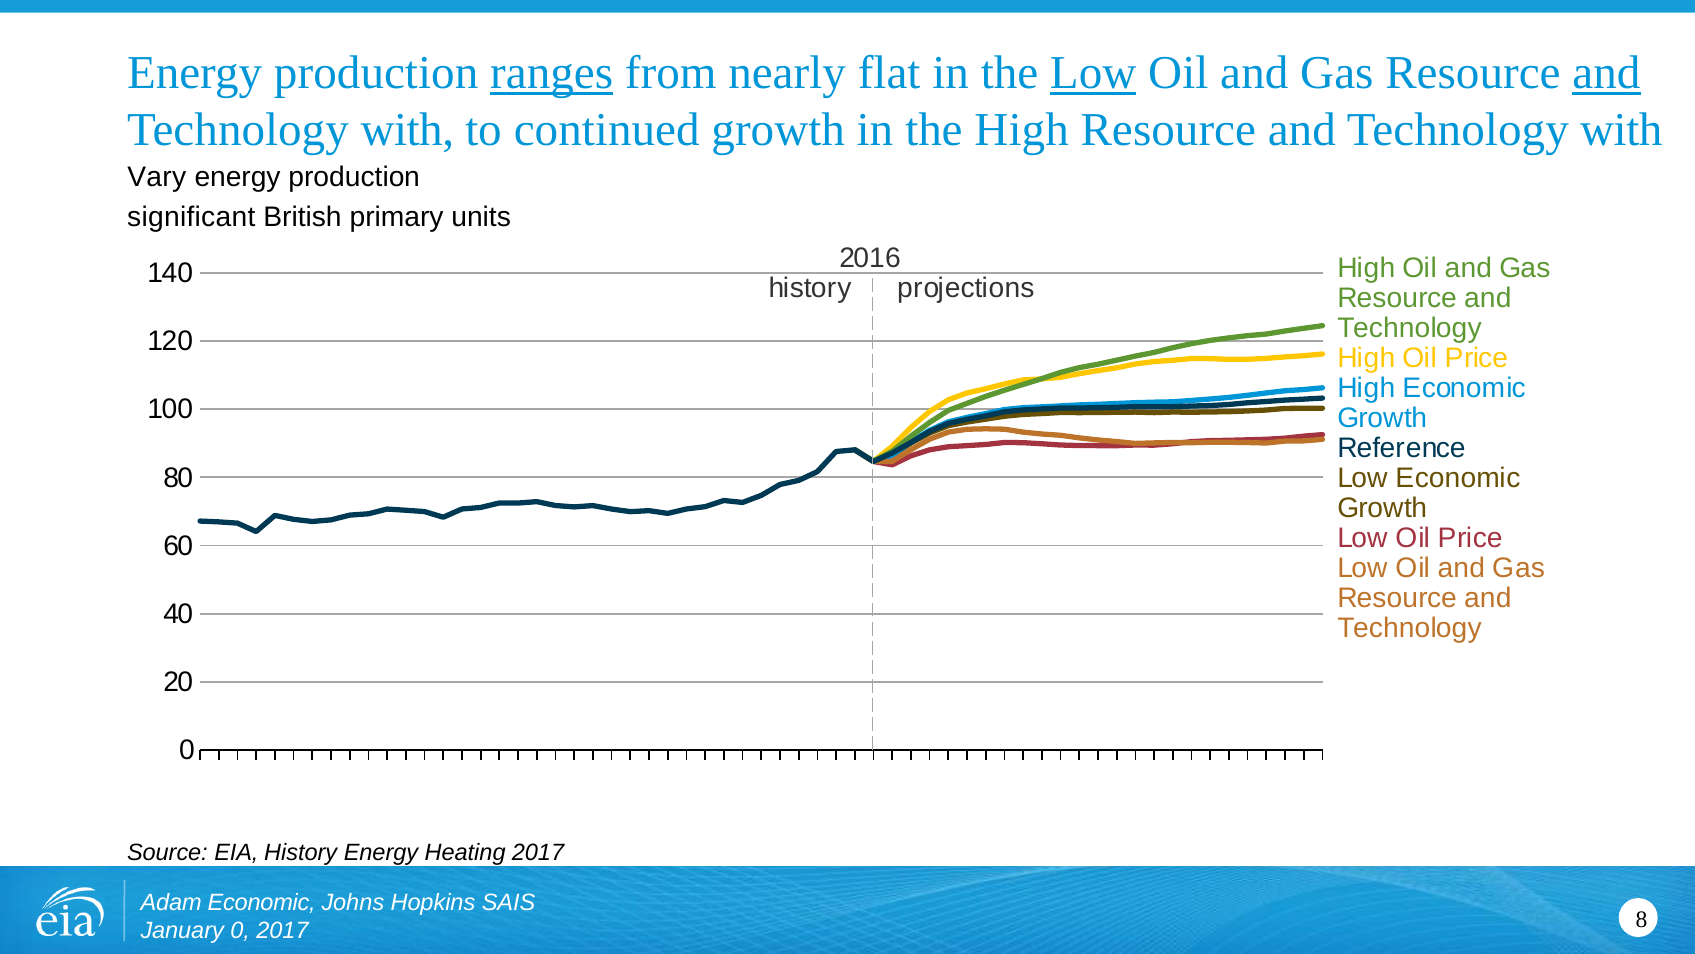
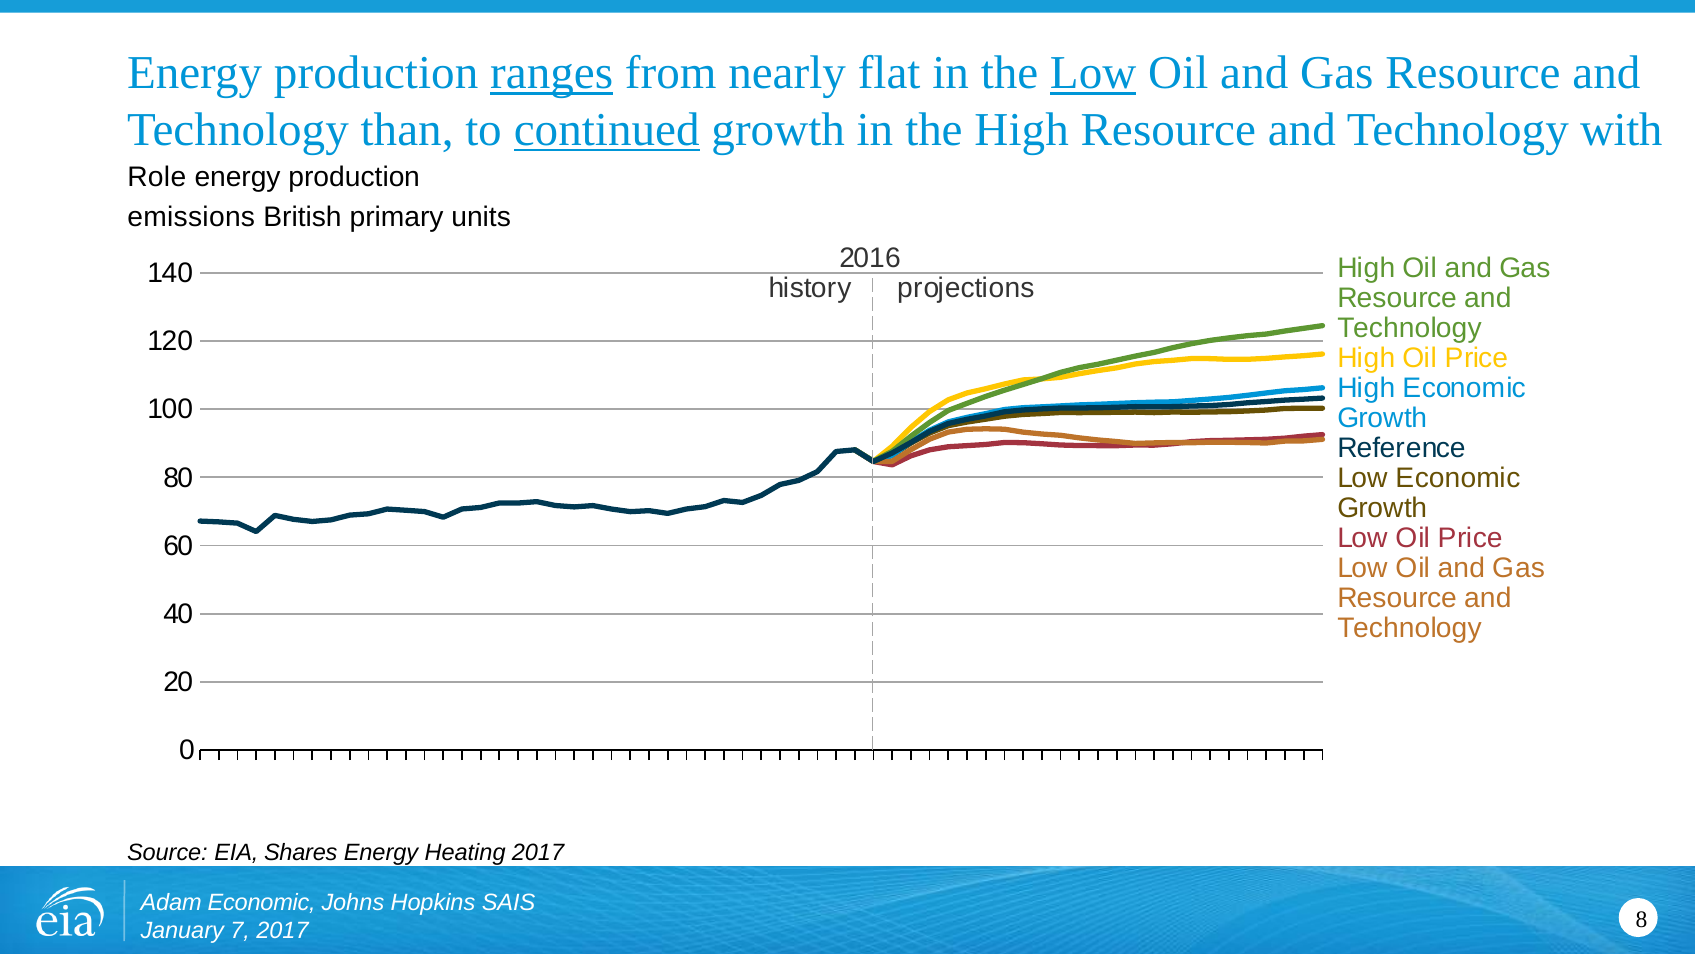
and at (1606, 73) underline: present -> none
with at (407, 130): with -> than
continued underline: none -> present
Vary: Vary -> Role
significant: significant -> emissions
EIA History: History -> Shares
January 0: 0 -> 7
